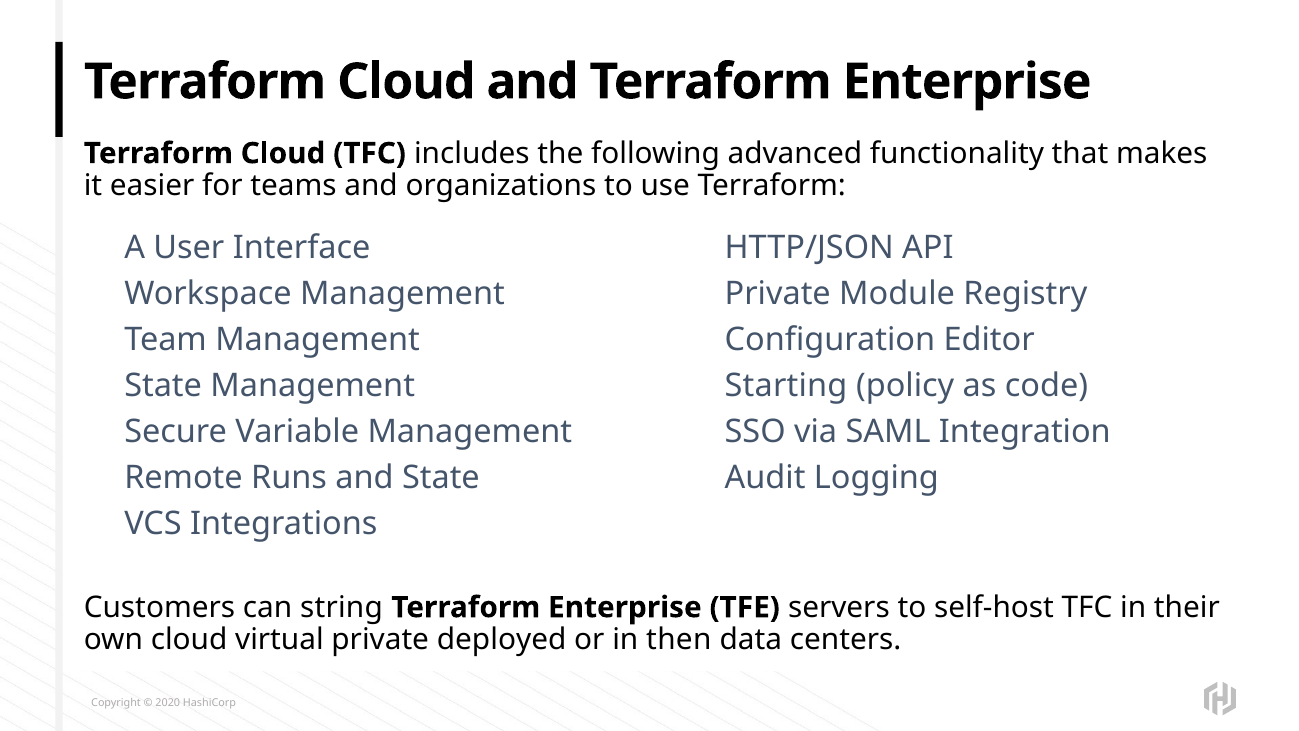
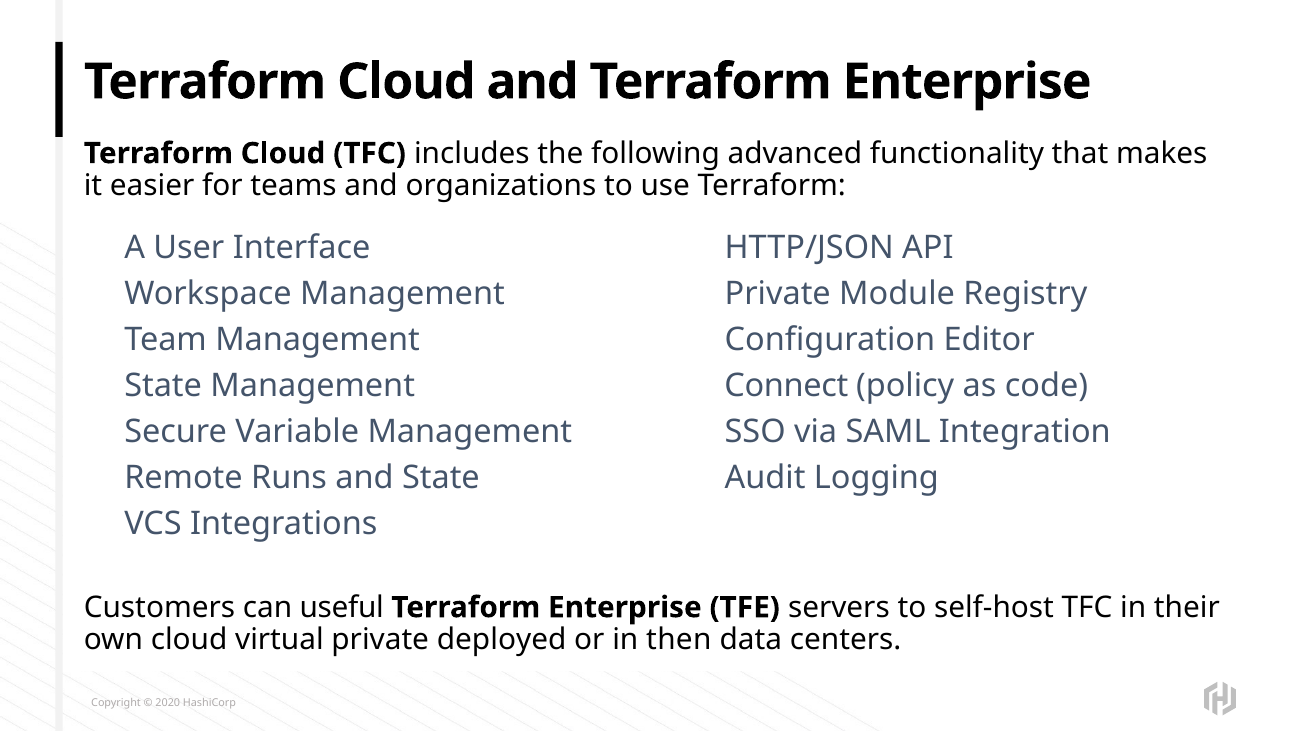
Starting: Starting -> Connect
string: string -> useful
